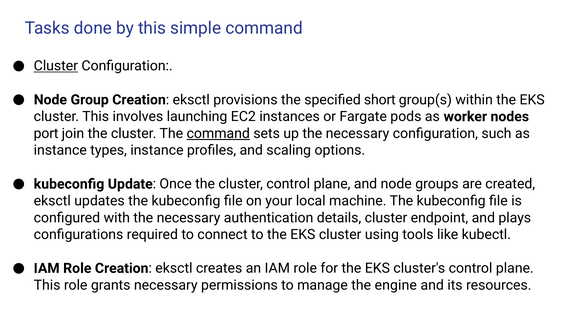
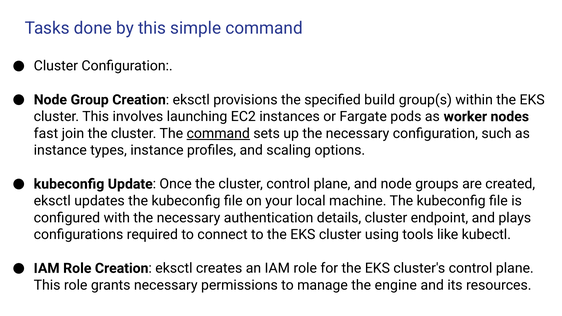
Cluster at (56, 66) underline: present -> none
short: short -> build
port: port -> fast
